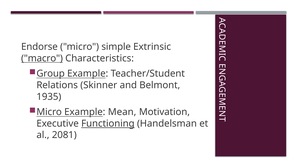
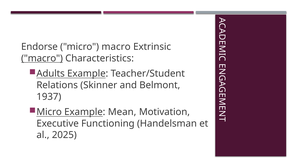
micro simple: simple -> macro
Group: Group -> Adults
1935: 1935 -> 1937
Functioning underline: present -> none
2081: 2081 -> 2025
